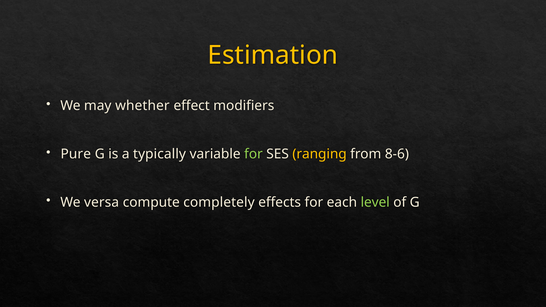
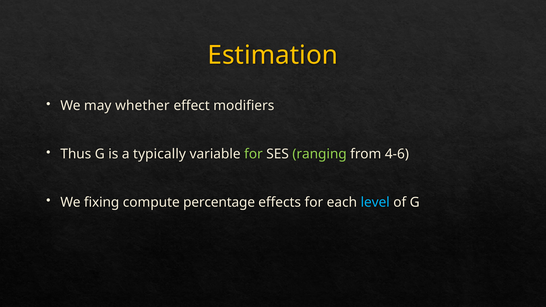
Pure: Pure -> Thus
ranging colour: yellow -> light green
8-6: 8-6 -> 4-6
versa: versa -> fixing
completely: completely -> percentage
level colour: light green -> light blue
